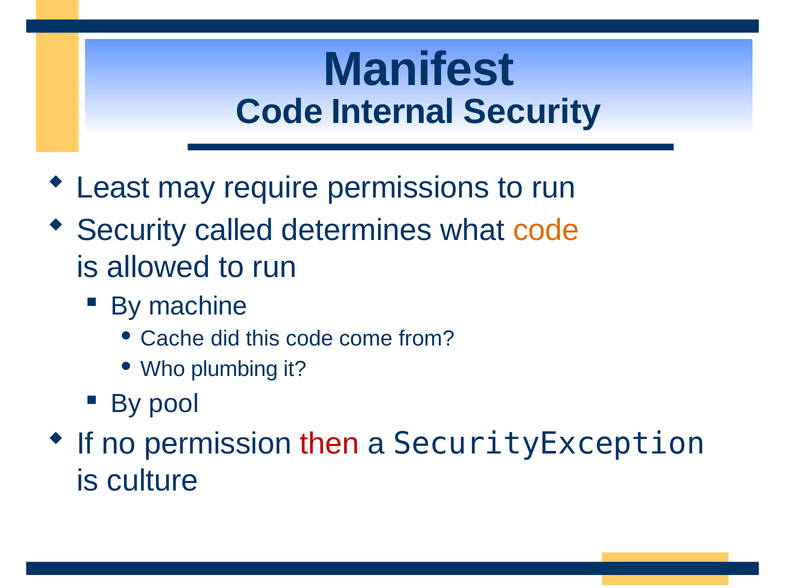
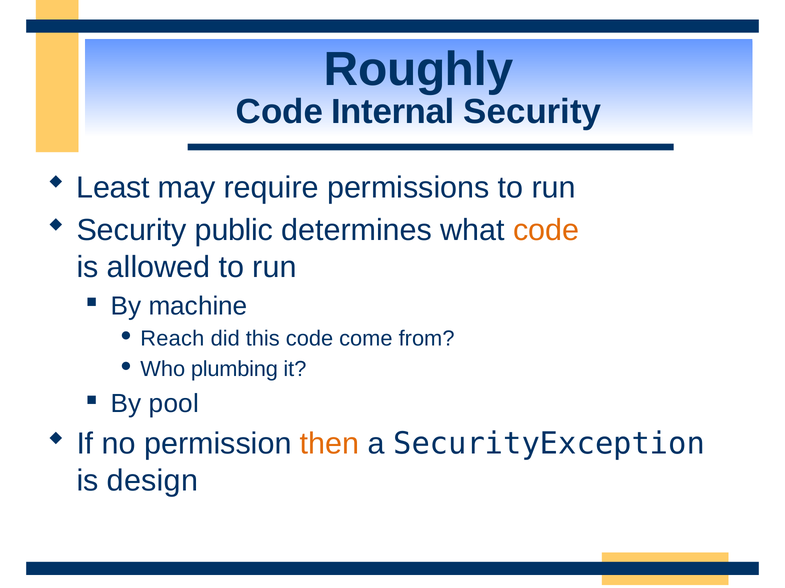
Manifest: Manifest -> Roughly
called: called -> public
Cache: Cache -> Reach
then colour: red -> orange
culture: culture -> design
